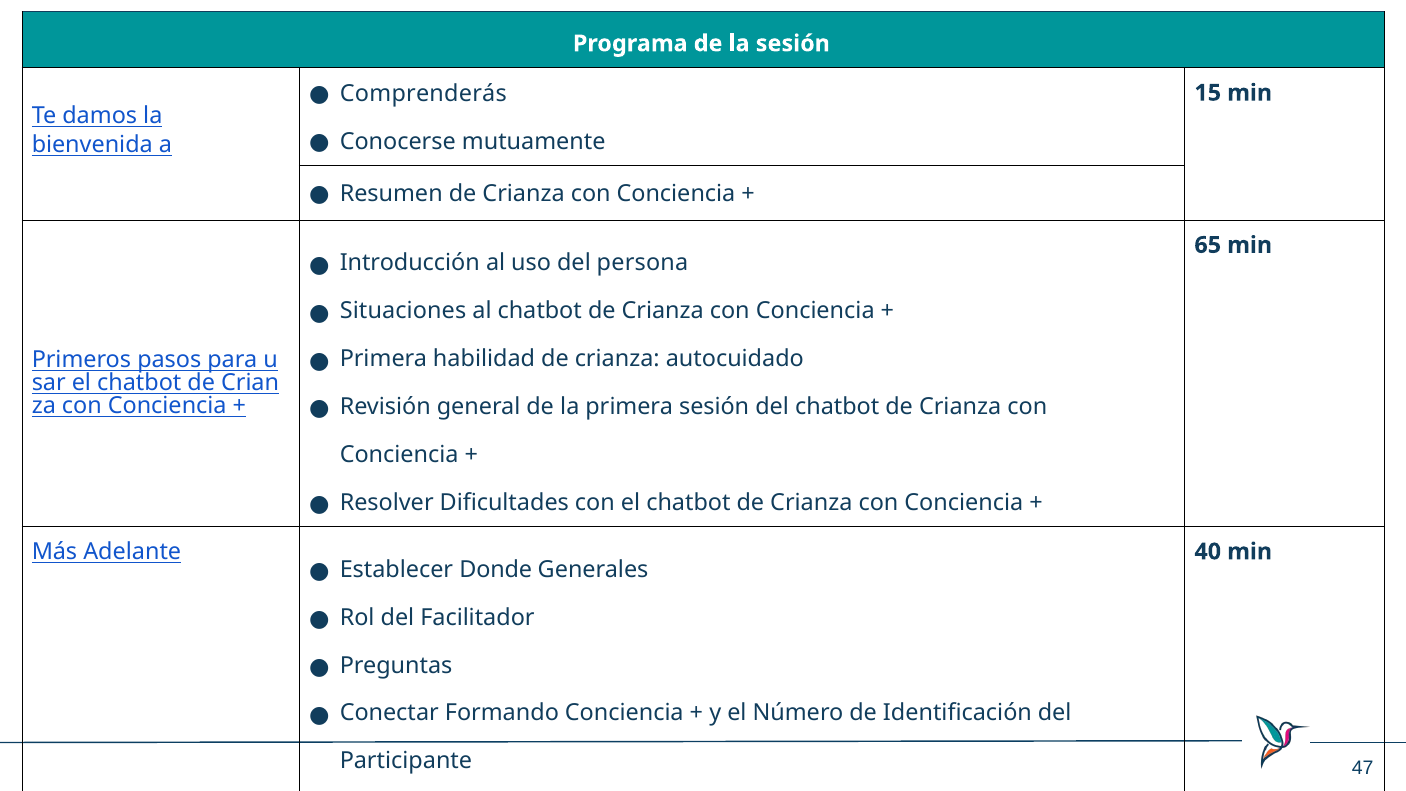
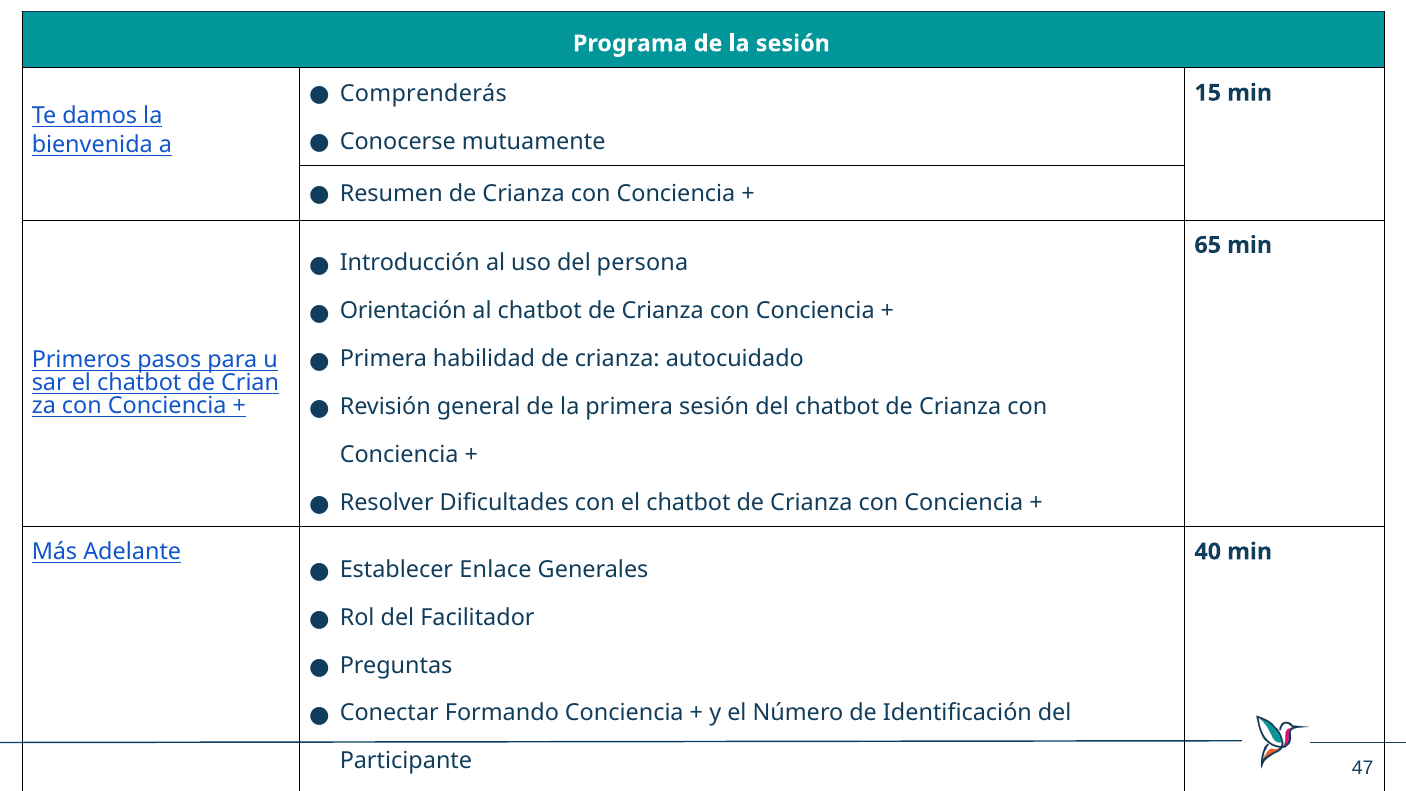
Situaciones: Situaciones -> Orientación
Donde: Donde -> Enlace
